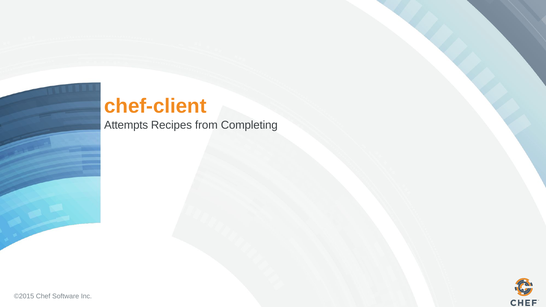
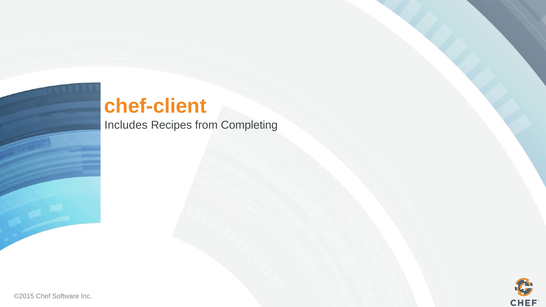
Attempts: Attempts -> Includes
